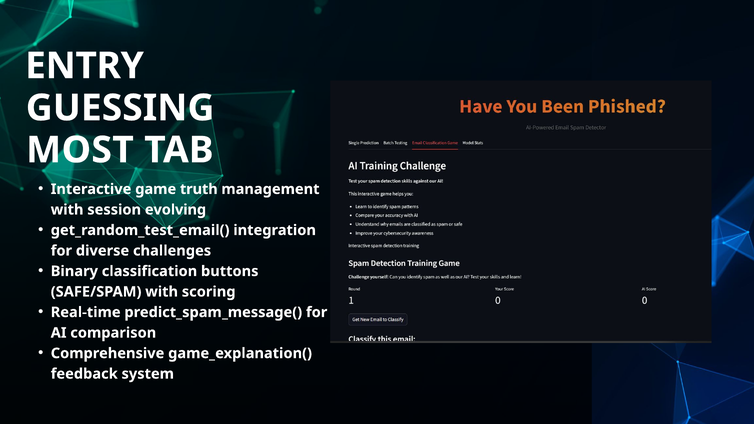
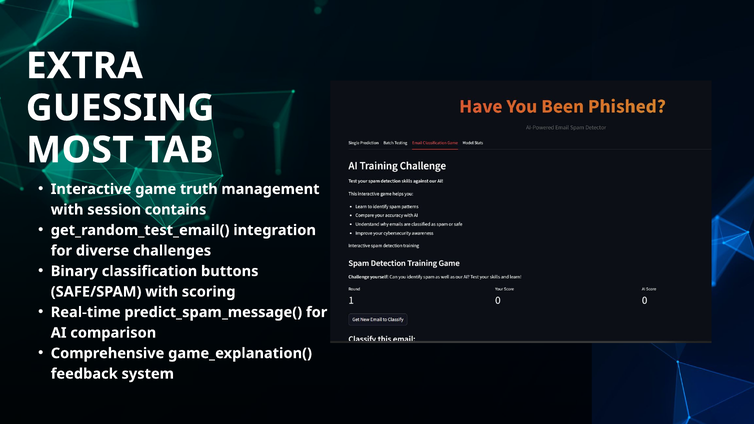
ENTRY: ENTRY -> EXTRA
evolving: evolving -> contains
